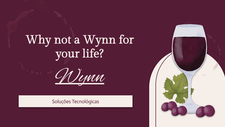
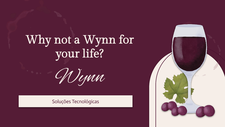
Wynn at (80, 74) underline: present -> none
